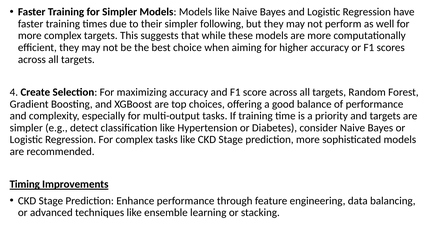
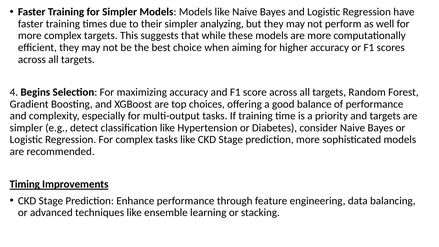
following: following -> analyzing
Create: Create -> Begins
